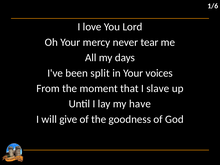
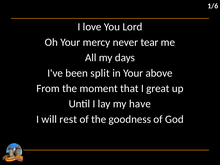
voices: voices -> above
slave: slave -> great
give: give -> rest
